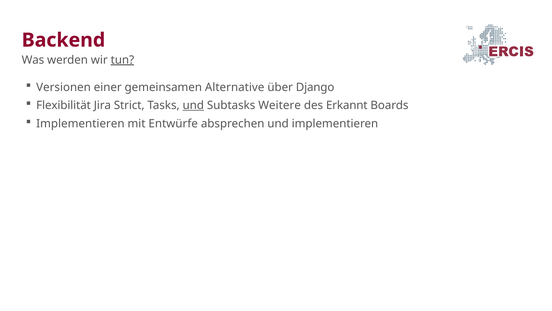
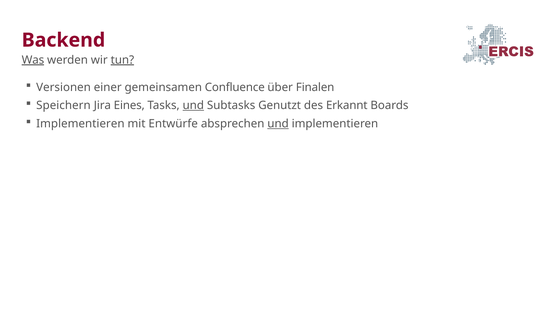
Was underline: none -> present
Alternative: Alternative -> Confluence
Django: Django -> Finalen
Flexibilität: Flexibilität -> Speichern
Strict: Strict -> Eines
Weitere: Weitere -> Genutzt
und at (278, 123) underline: none -> present
